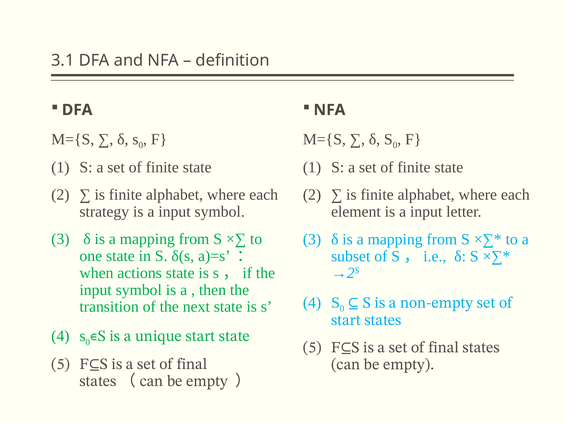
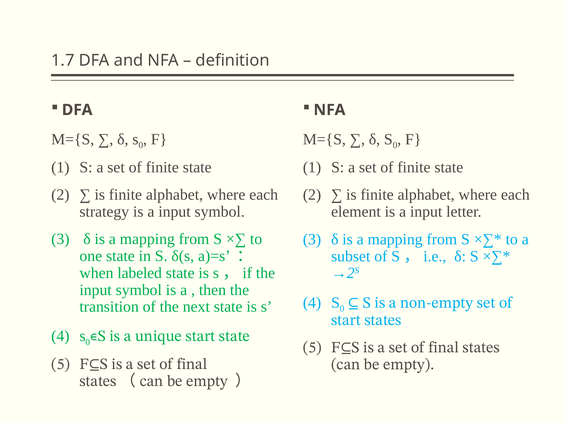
3.1: 3.1 -> 1.7
actions: actions -> labeled
